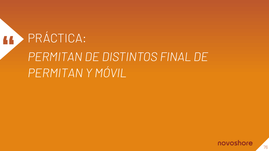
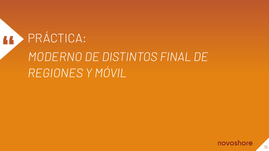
PERMITAN at (55, 57): PERMITAN -> MODERNO
PERMITAN at (55, 73): PERMITAN -> REGIONES
